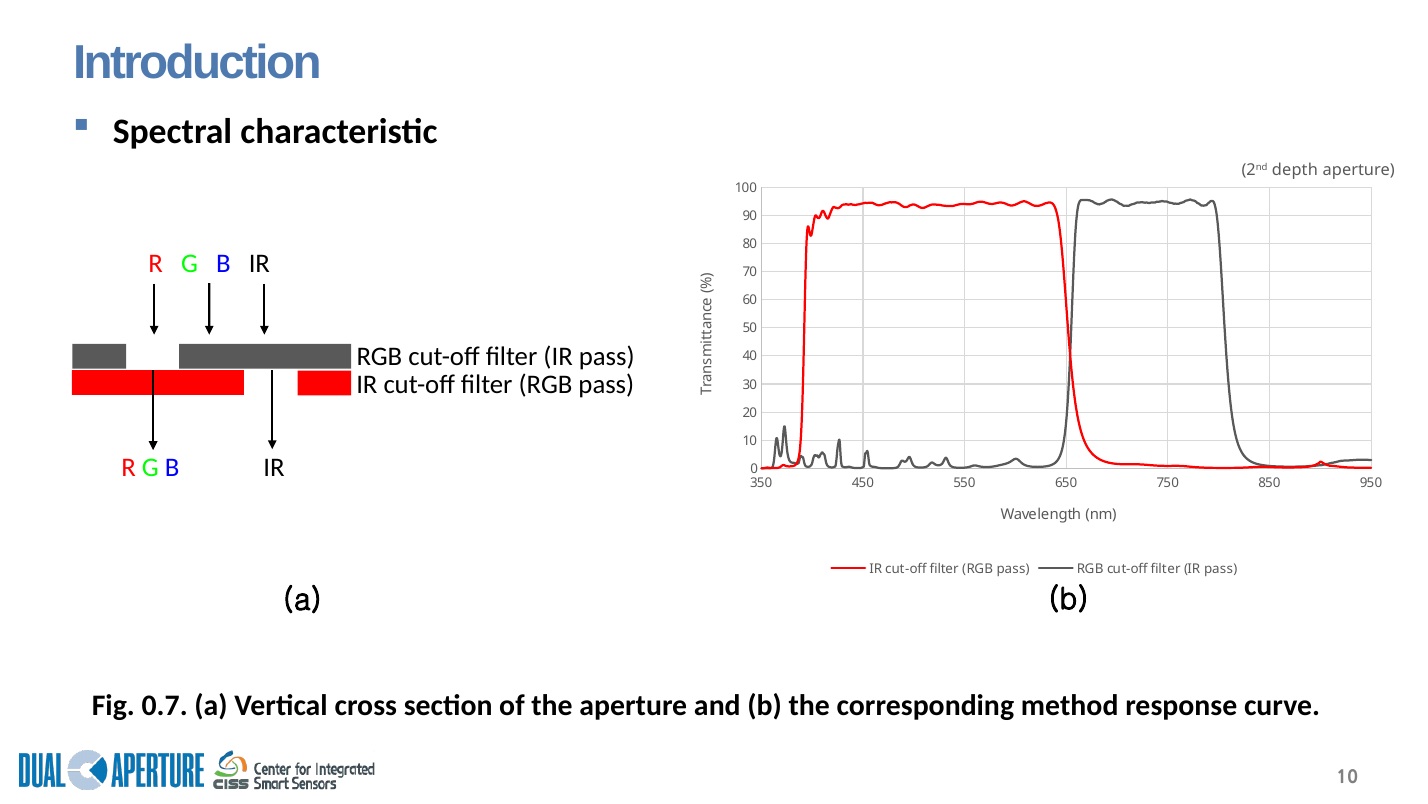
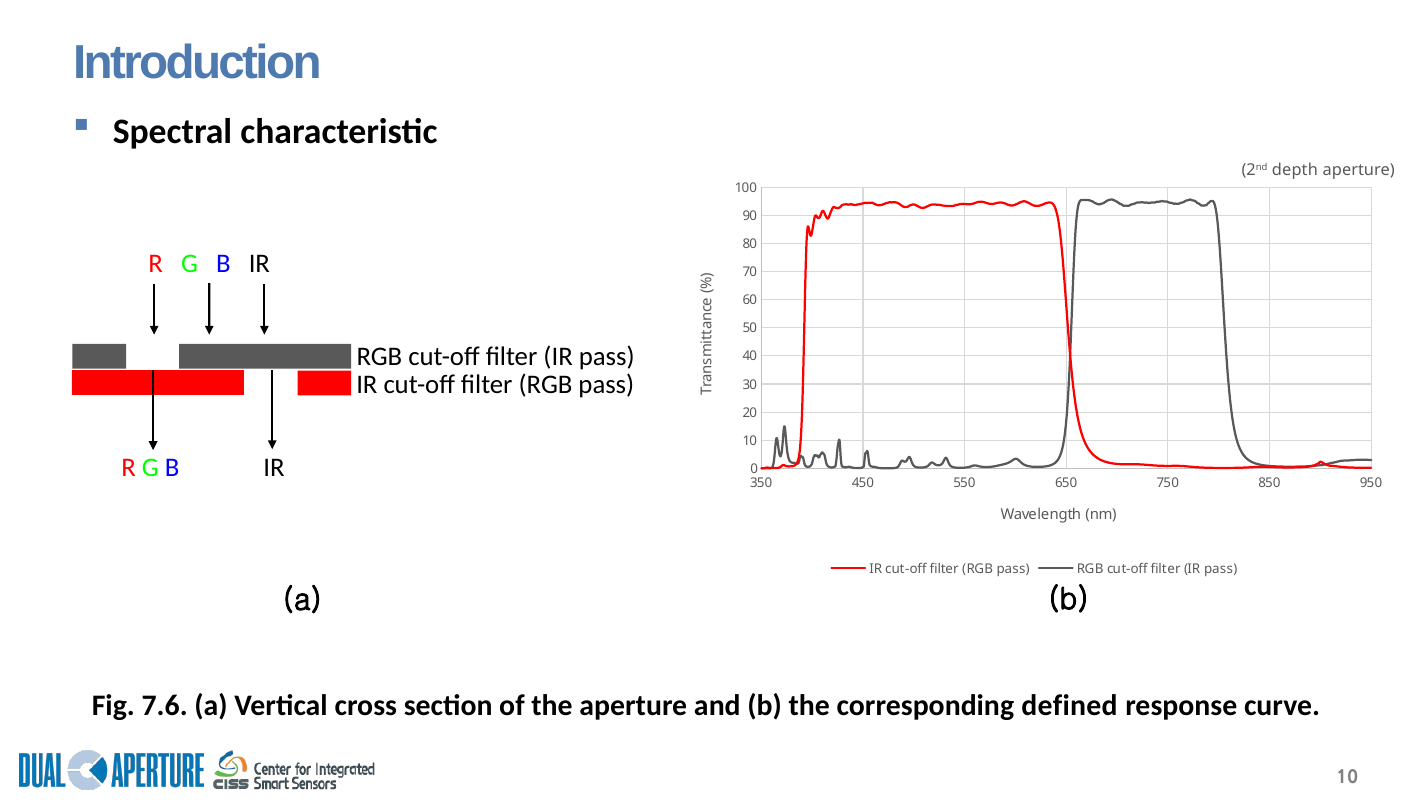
0.7: 0.7 -> 7.6
method: method -> defined
